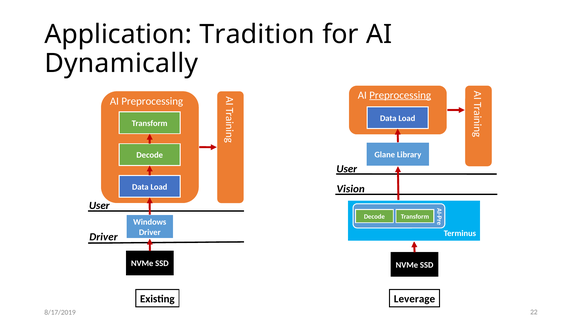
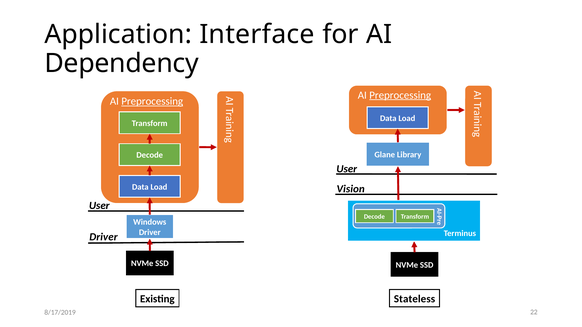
Tradition: Tradition -> Interface
Dynamically: Dynamically -> Dependency
Preprocessing at (152, 101) underline: none -> present
Leverage: Leverage -> Stateless
